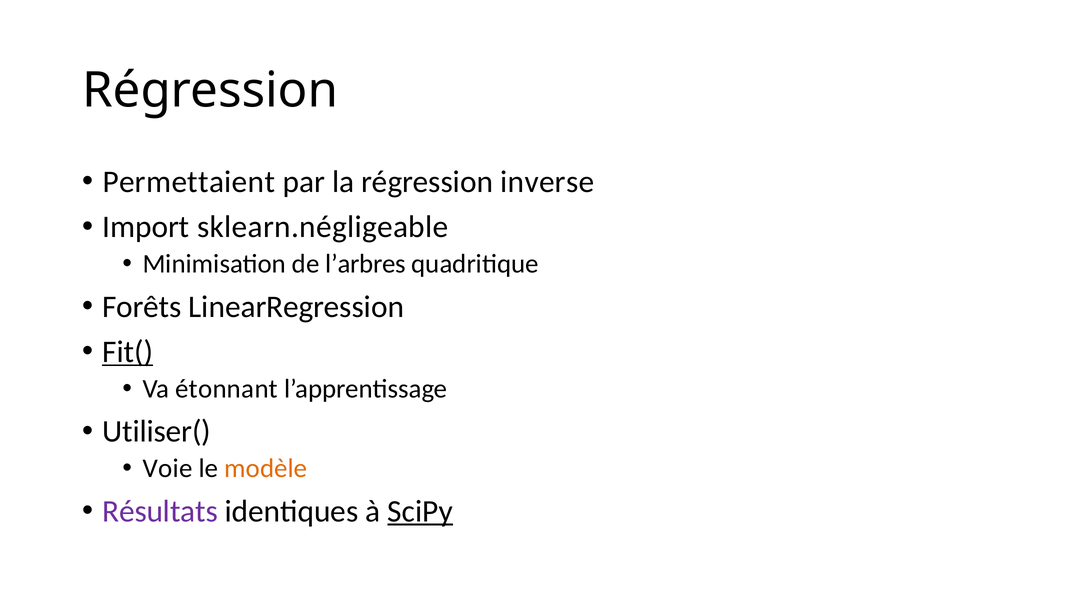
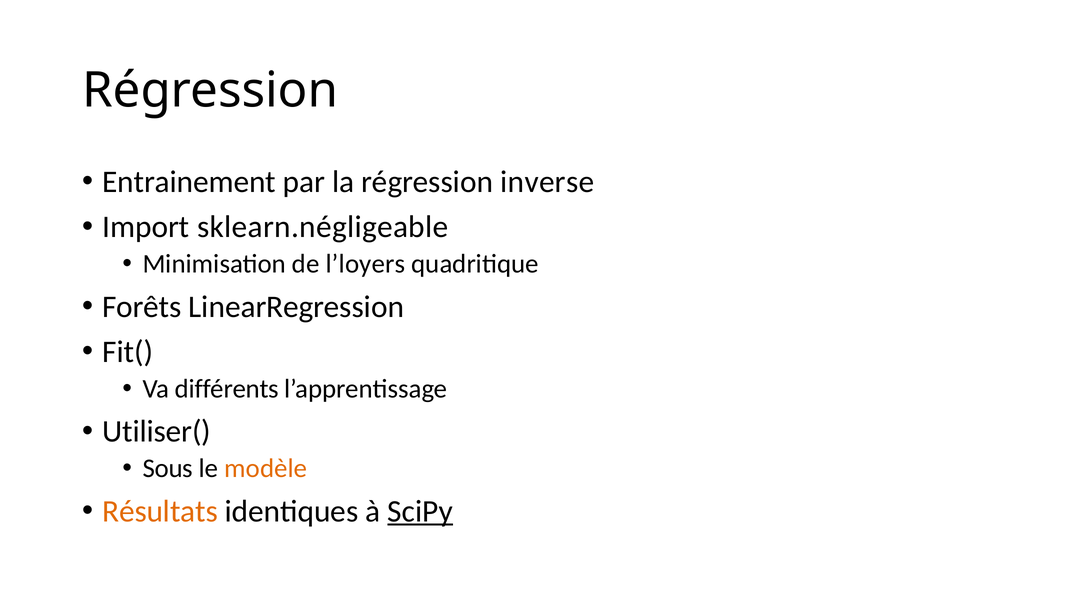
Permettaient: Permettaient -> Entrainement
l’arbres: l’arbres -> l’loyers
Fit( underline: present -> none
étonnant: étonnant -> différents
Voie: Voie -> Sous
Résultats colour: purple -> orange
